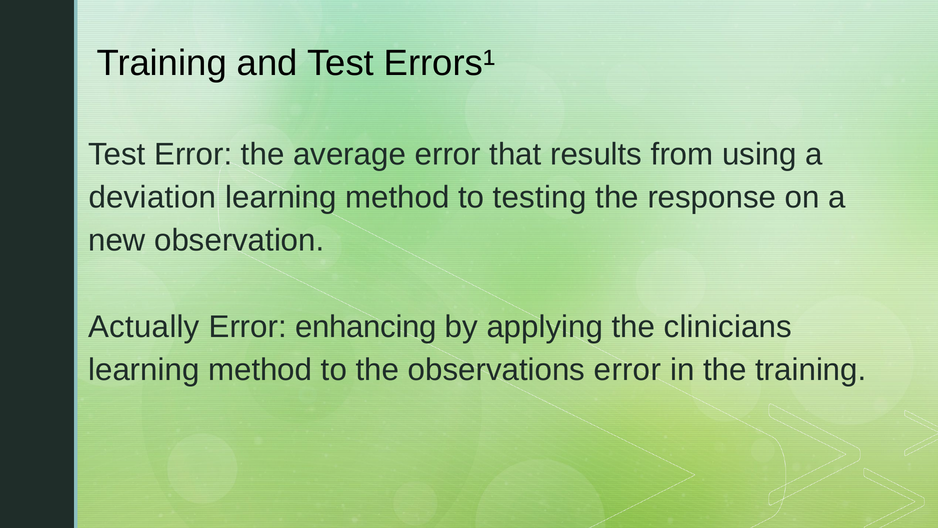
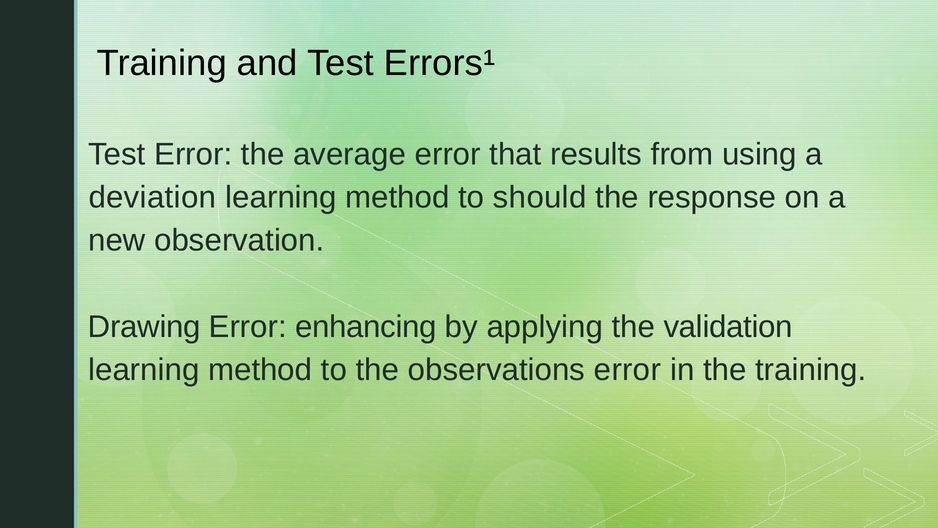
testing: testing -> should
Actually: Actually -> Drawing
clinicians: clinicians -> validation
